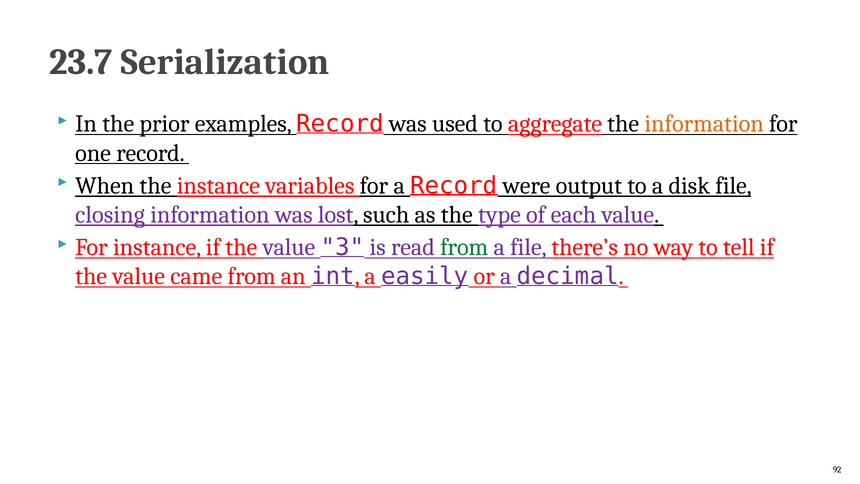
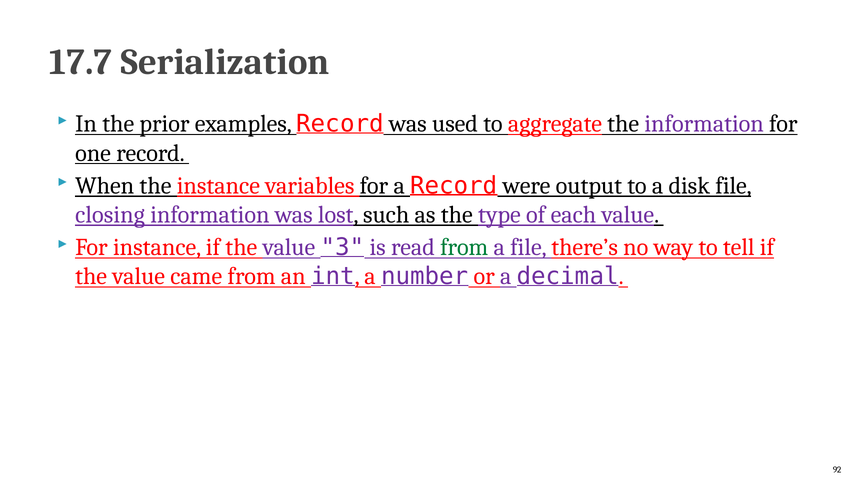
23.7: 23.7 -> 17.7
information at (704, 124) colour: orange -> purple
easily: easily -> number
